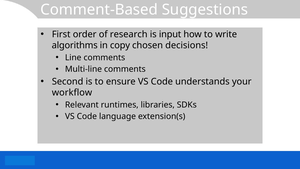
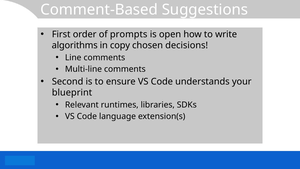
research: research -> prompts
input: input -> open
workflow: workflow -> blueprint
